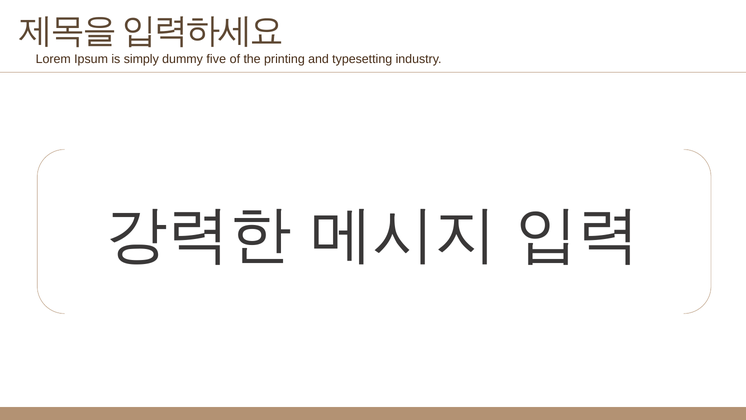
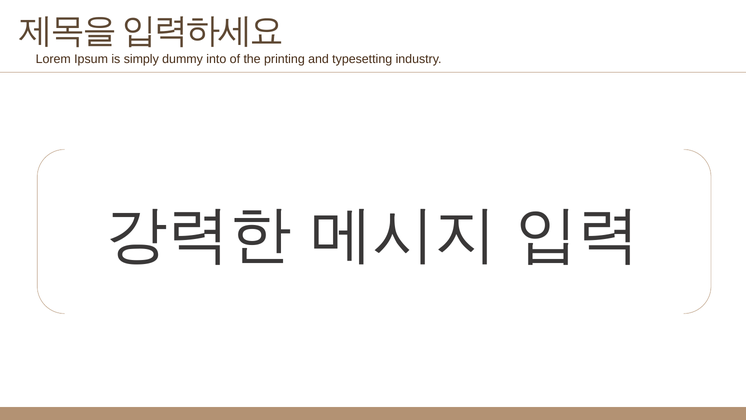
five: five -> into
